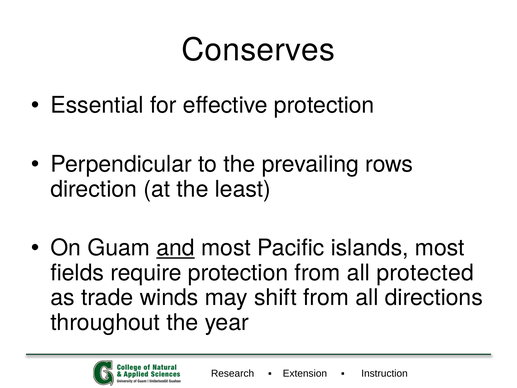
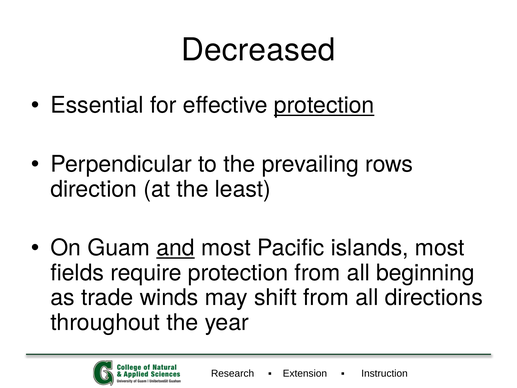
Conserves: Conserves -> Decreased
protection at (324, 105) underline: none -> present
protected: protected -> beginning
